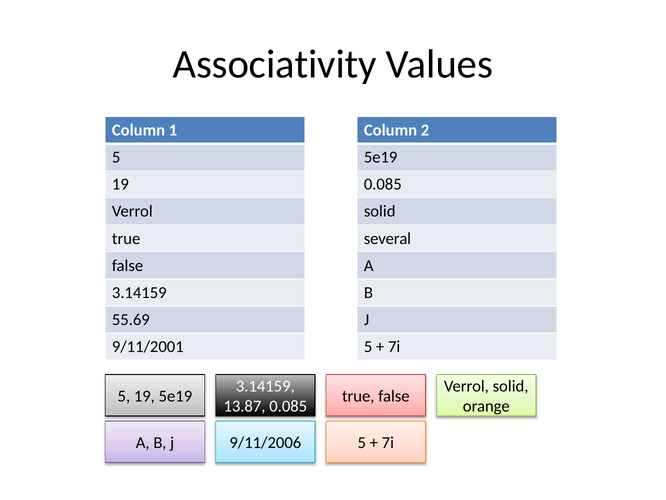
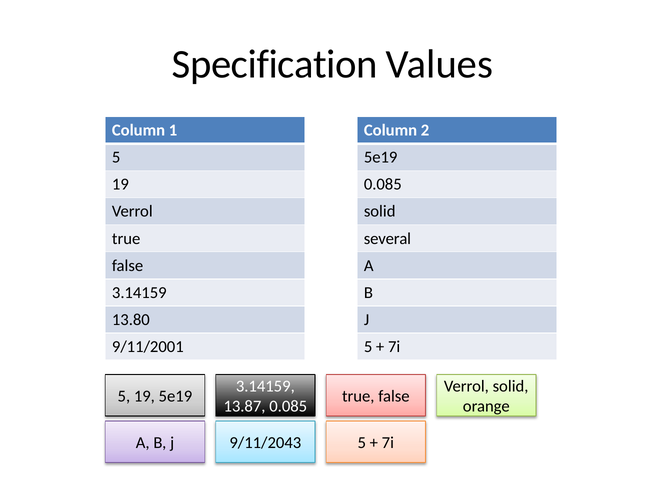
Associativity: Associativity -> Specification
55.69: 55.69 -> 13.80
9/11/2006: 9/11/2006 -> 9/11/2043
